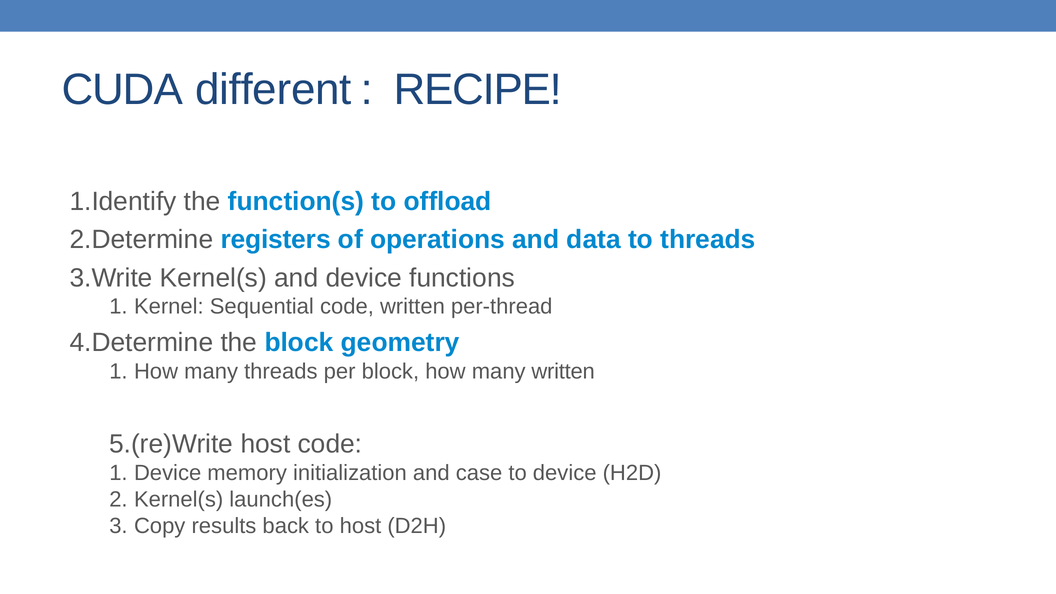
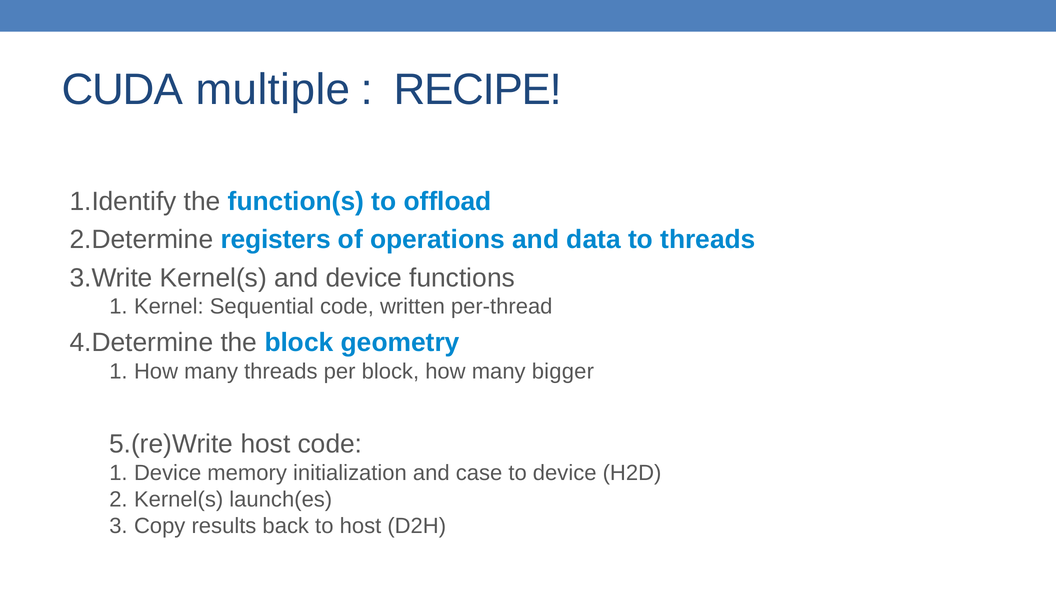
different: different -> multiple
many written: written -> bigger
